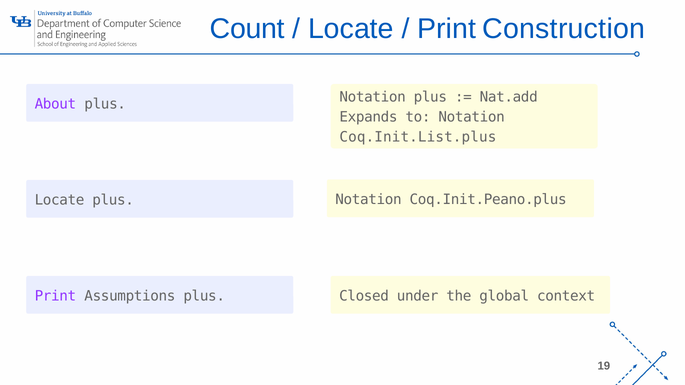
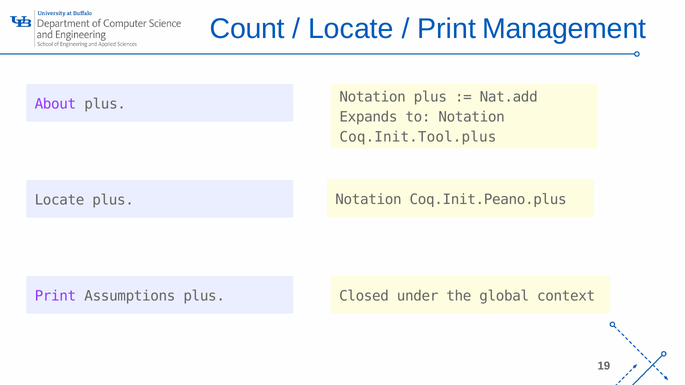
Construction: Construction -> Management
Coq.Init.List.plus: Coq.Init.List.plus -> Coq.Init.Tool.plus
